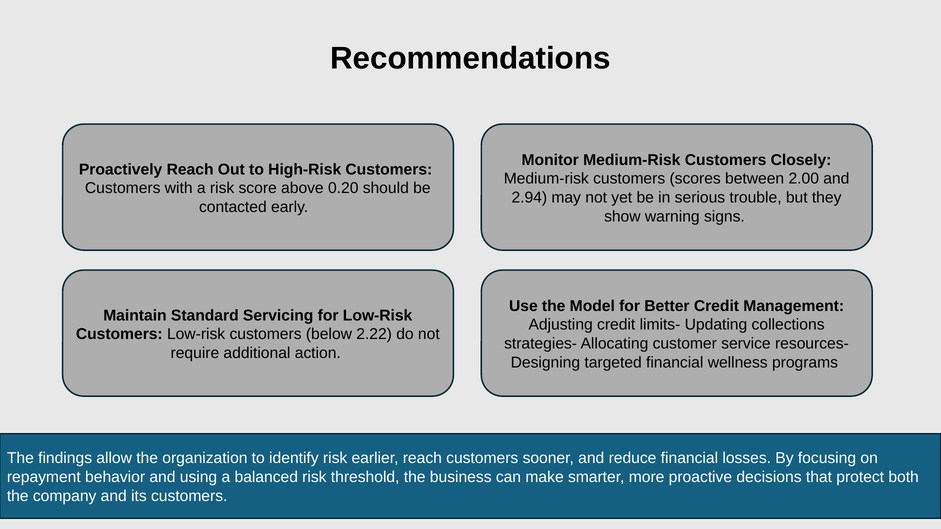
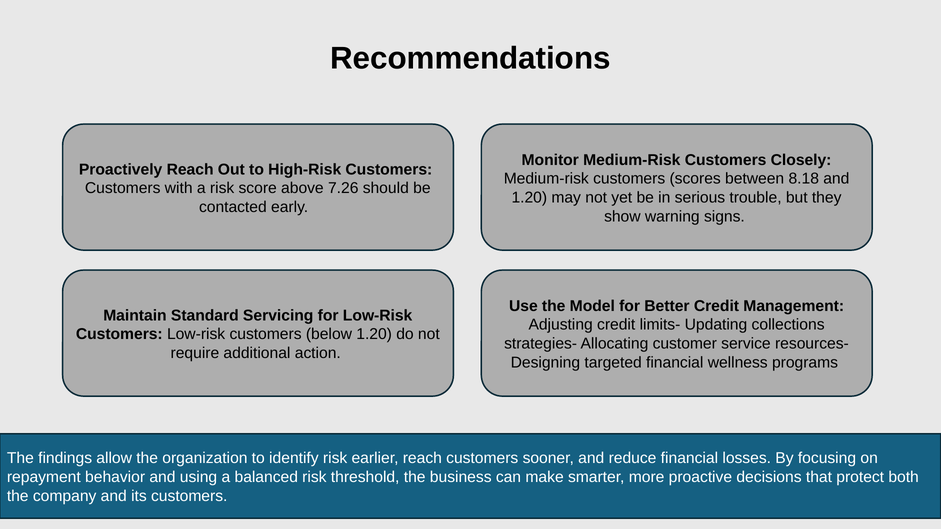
2.00: 2.00 -> 8.18
0.20: 0.20 -> 7.26
2.94 at (529, 198): 2.94 -> 1.20
below 2.22: 2.22 -> 1.20
